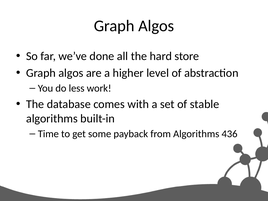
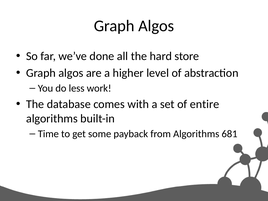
stable: stable -> entire
436: 436 -> 681
